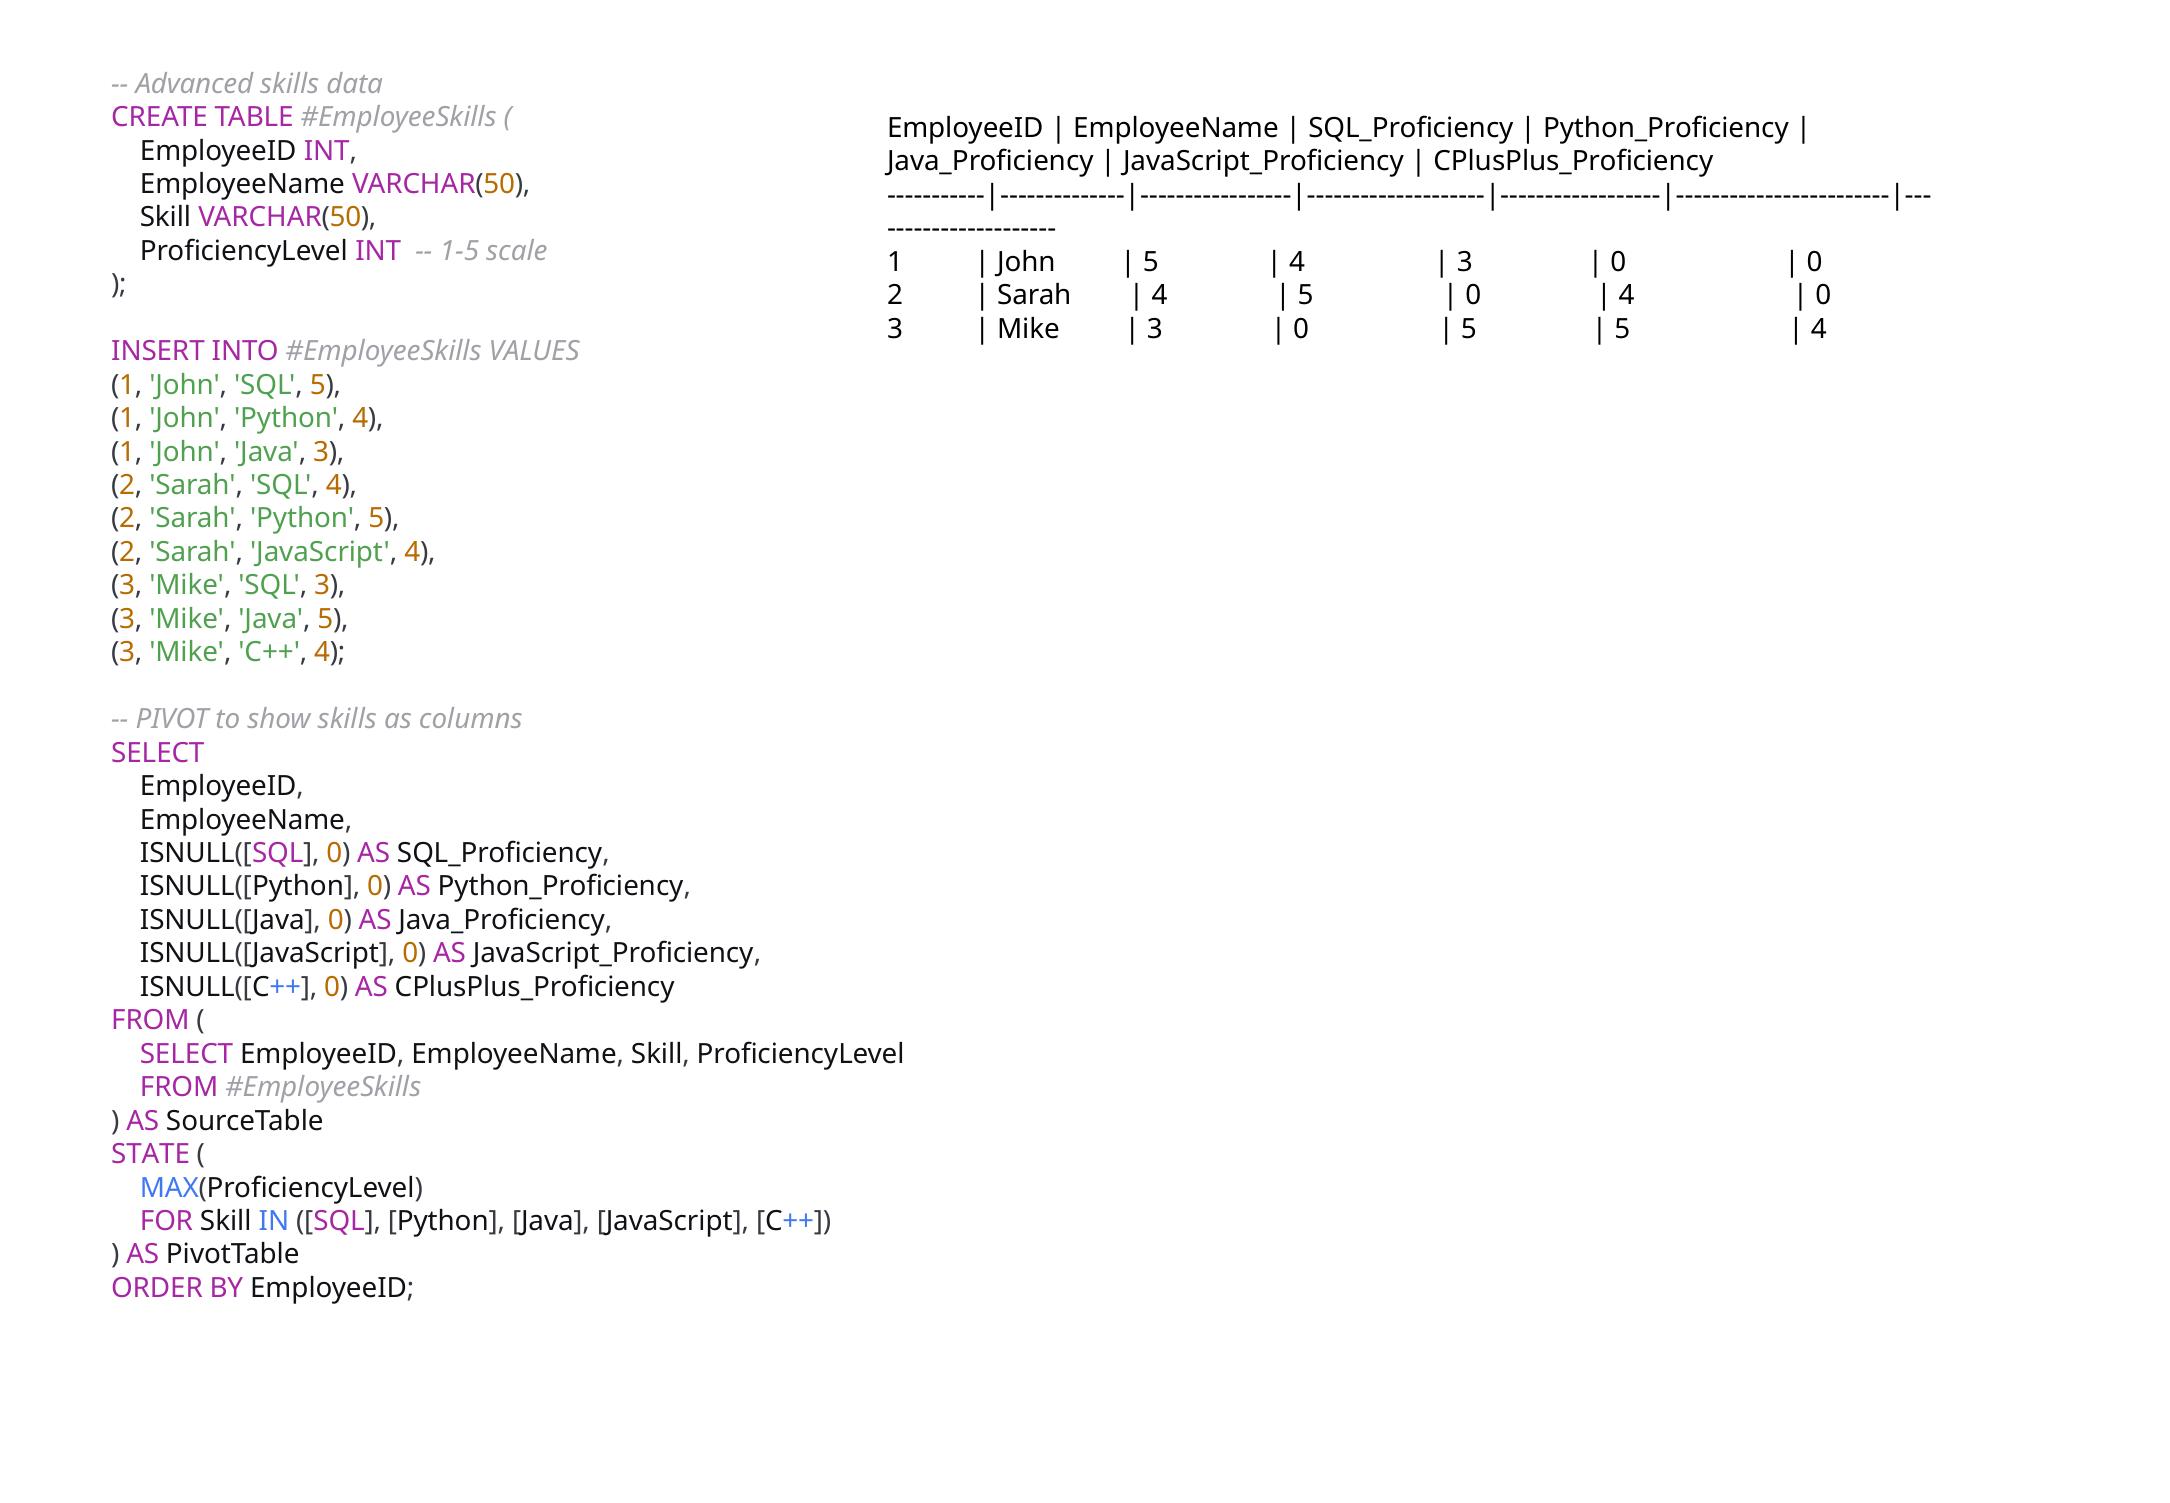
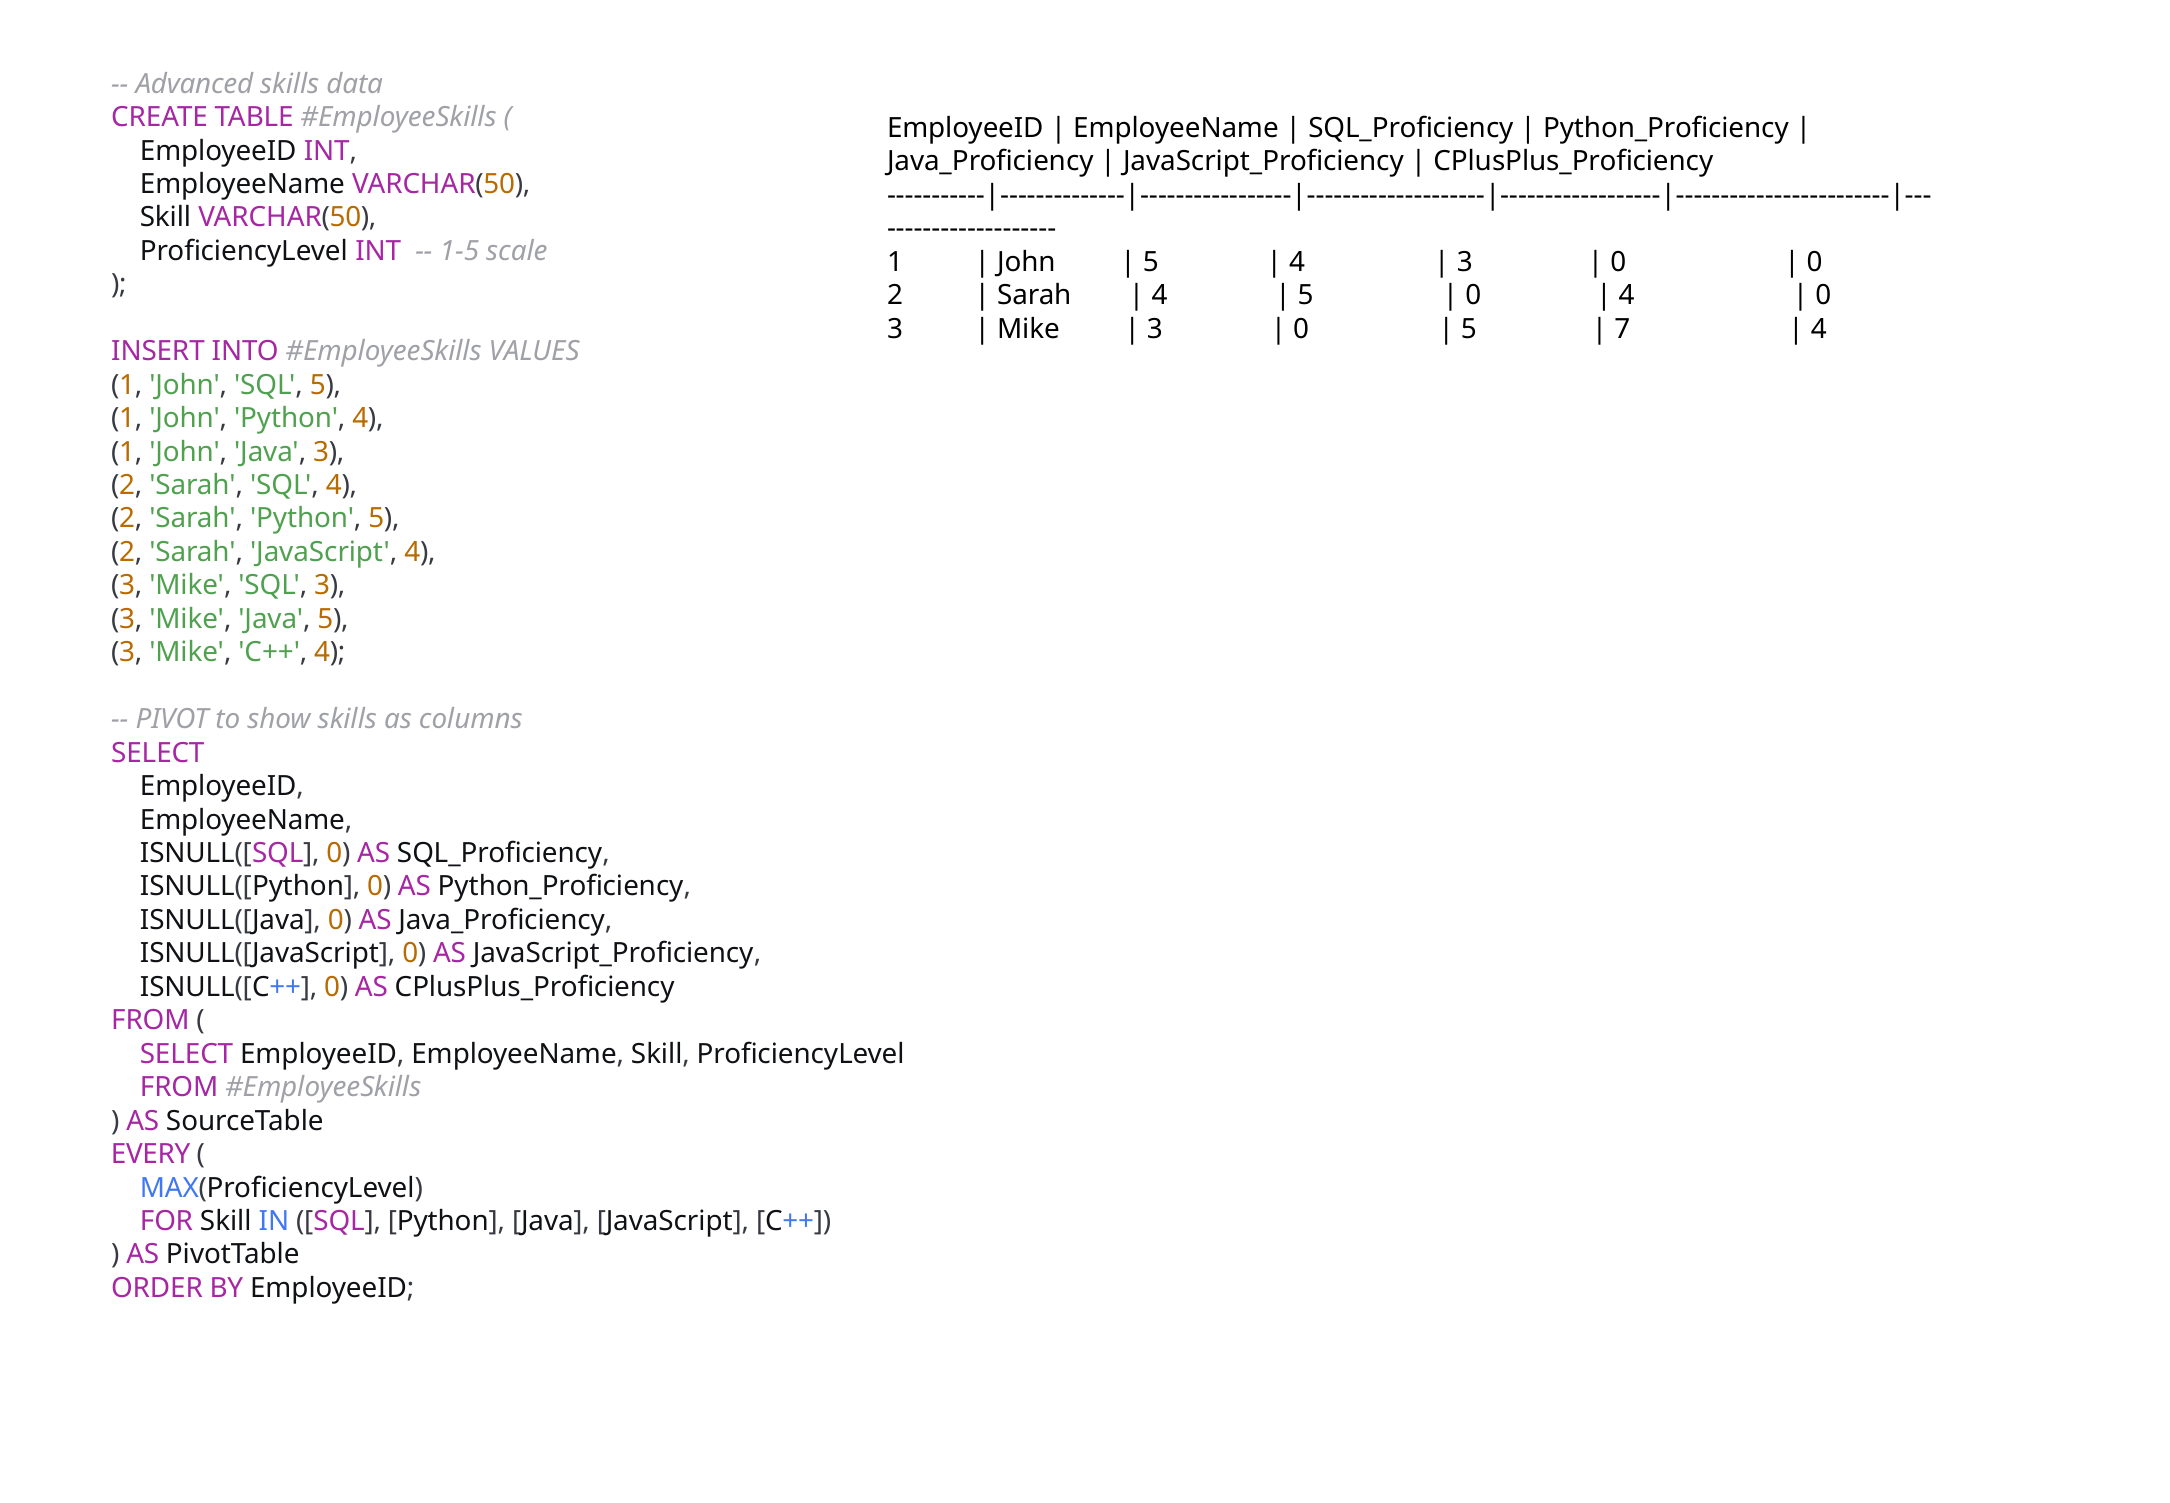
5 at (1622, 329): 5 -> 7
STATE: STATE -> EVERY
